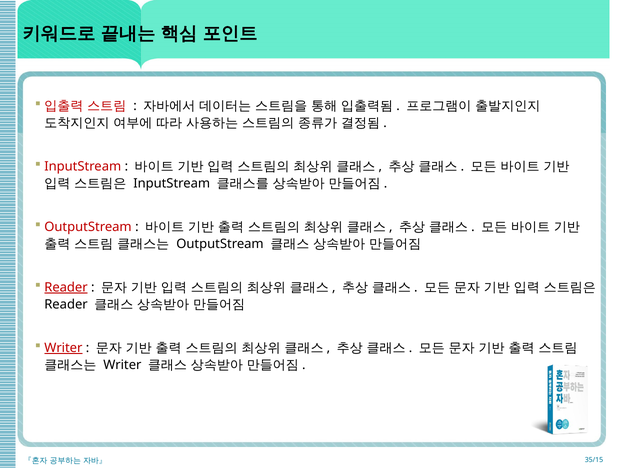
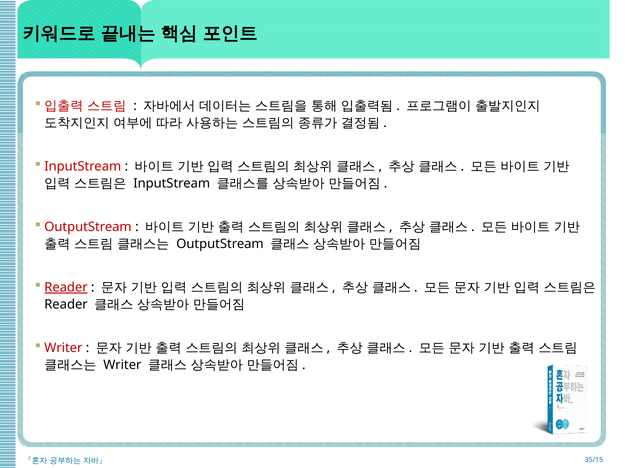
Writer at (63, 349) underline: present -> none
